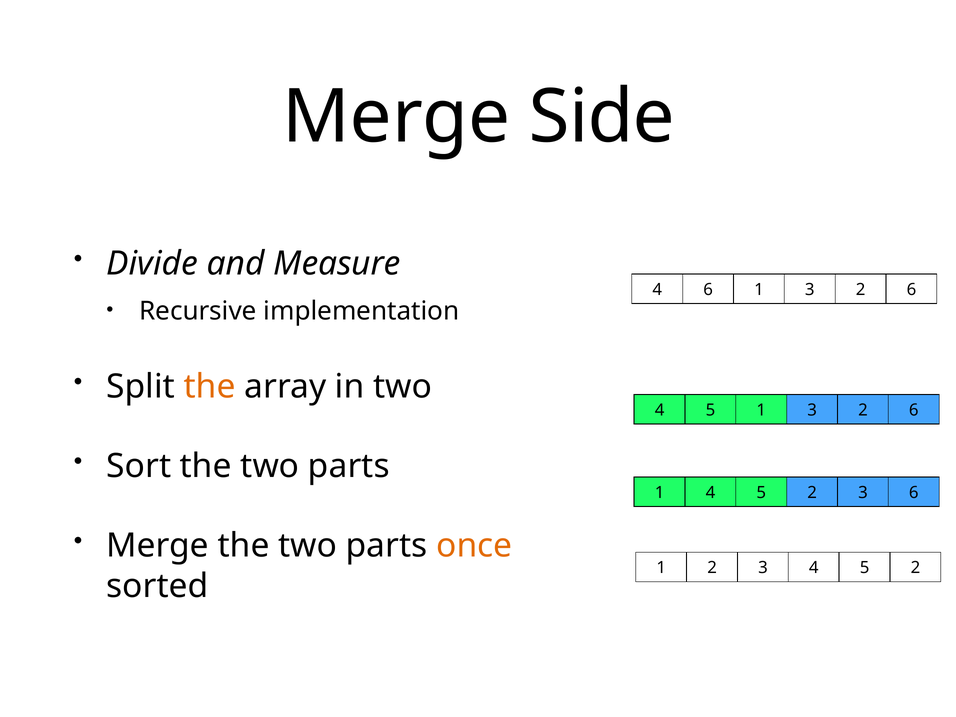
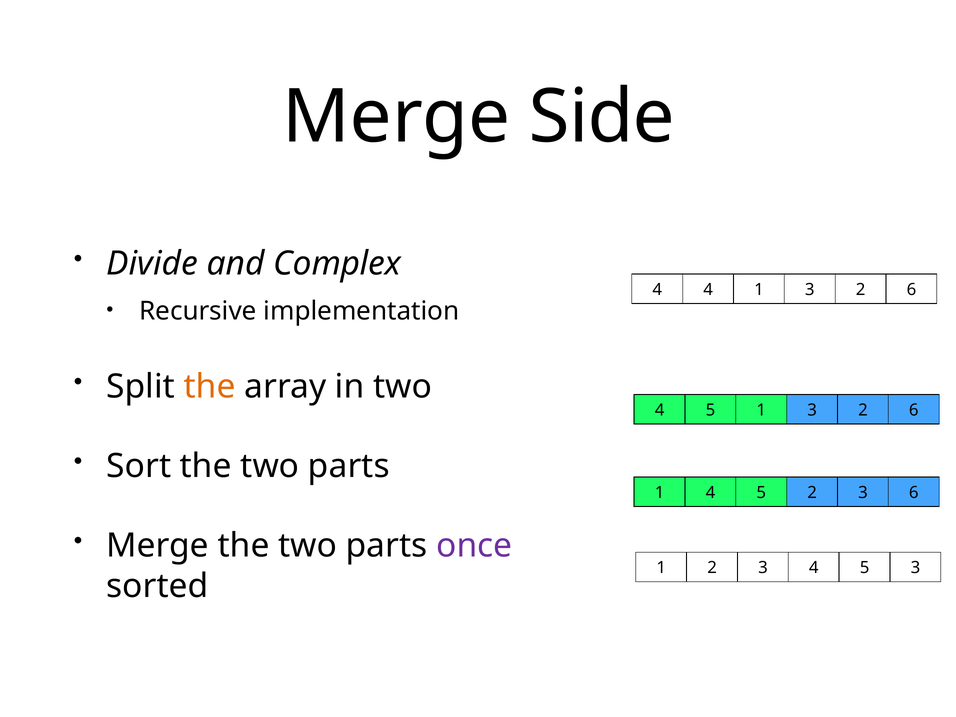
Measure: Measure -> Complex
4 6: 6 -> 4
once colour: orange -> purple
3 4 5 2: 2 -> 3
